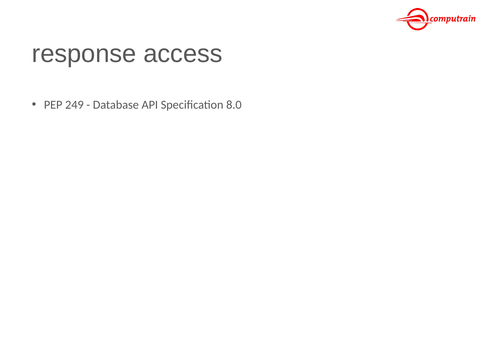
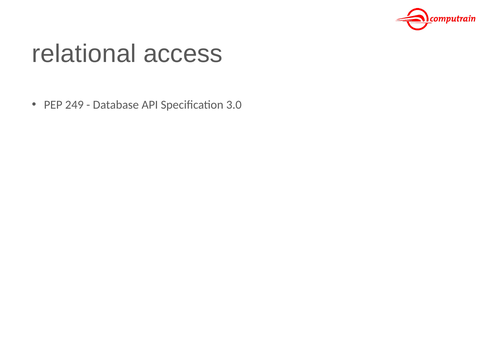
response: response -> relational
8.0: 8.0 -> 3.0
